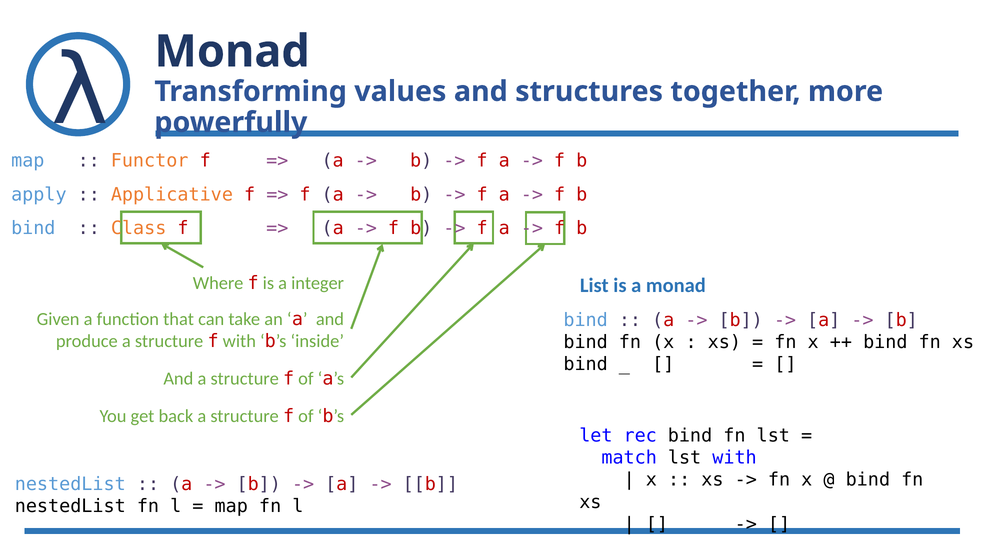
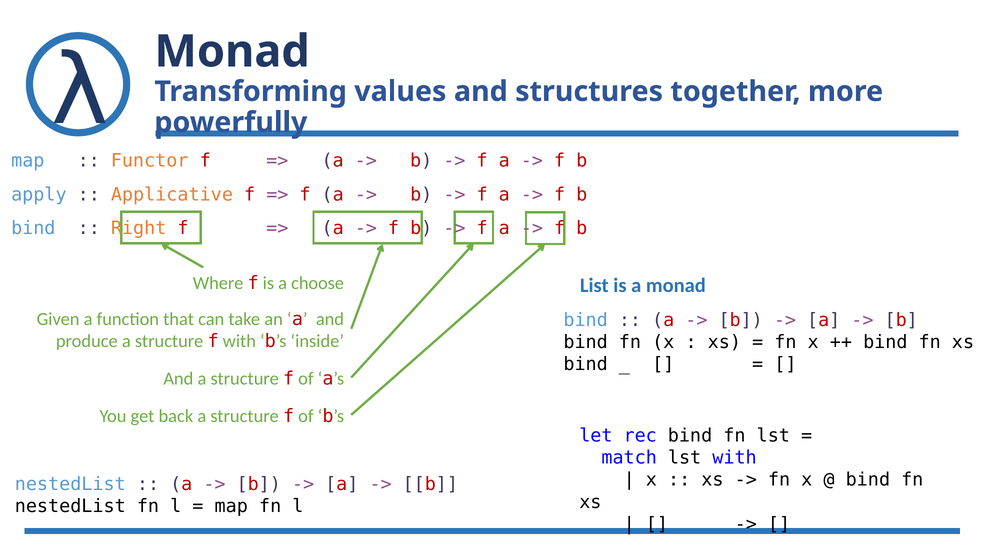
Class: Class -> Right
integer: integer -> choose
